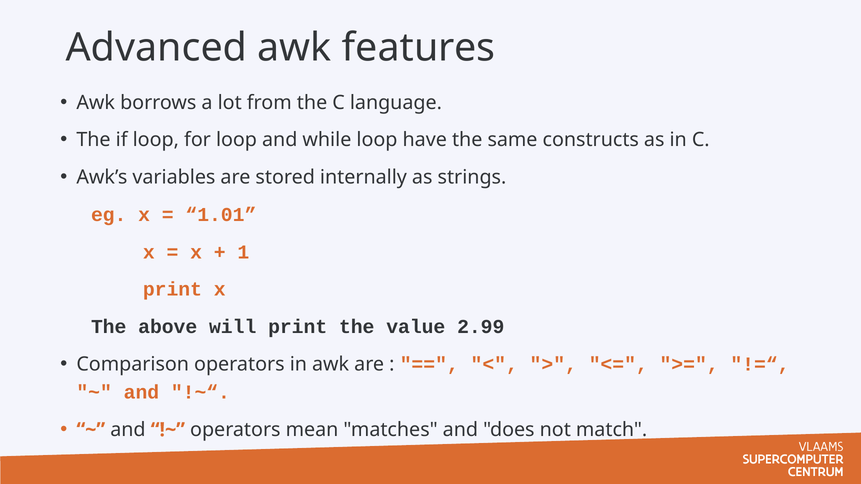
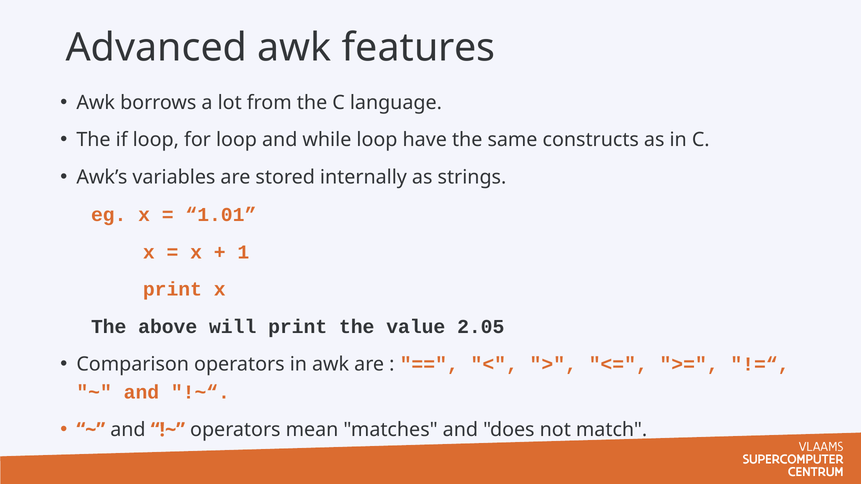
2.99: 2.99 -> 2.05
